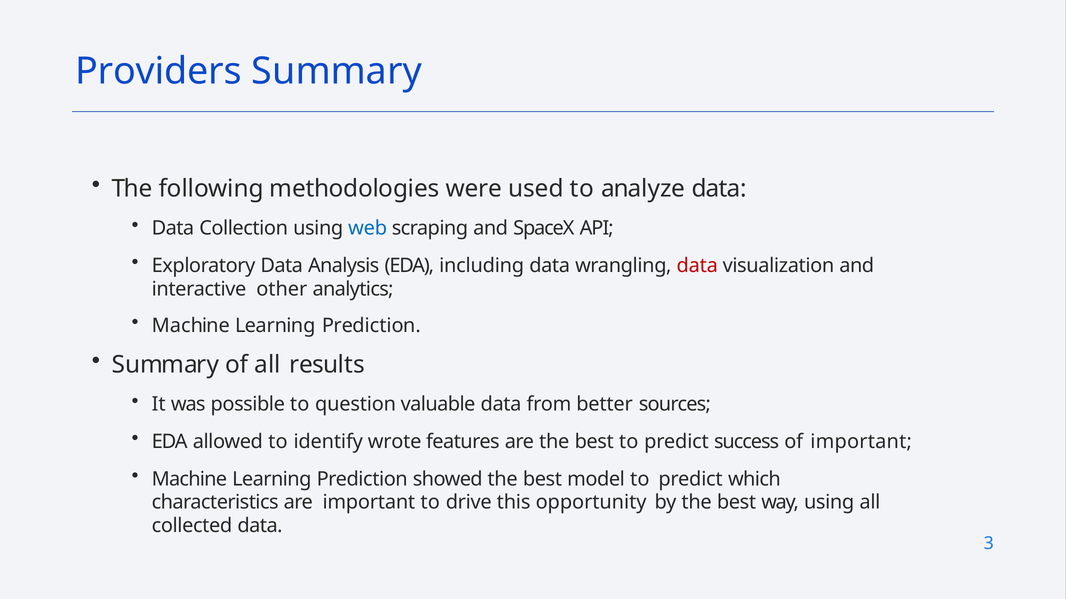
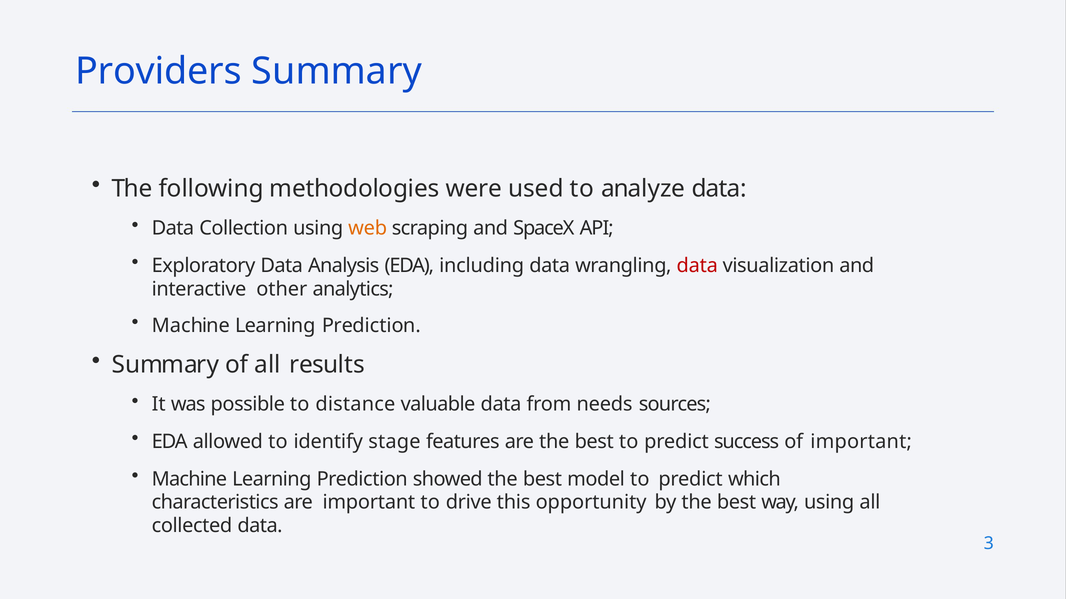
web colour: blue -> orange
question: question -> distance
better: better -> needs
wrote: wrote -> stage
